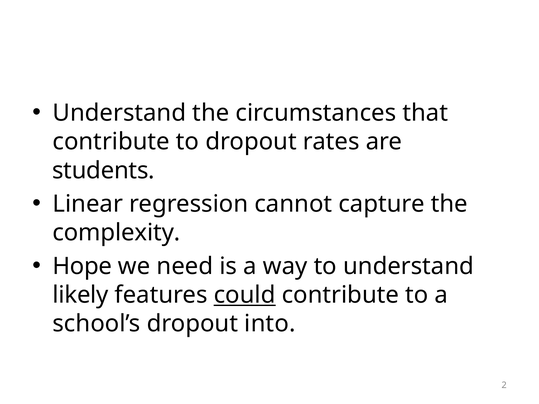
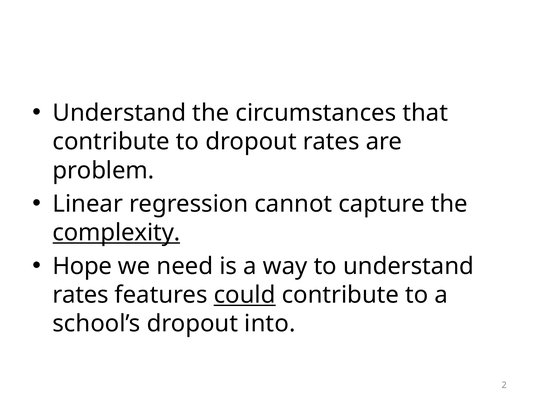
students: students -> problem
complexity underline: none -> present
likely at (81, 295): likely -> rates
